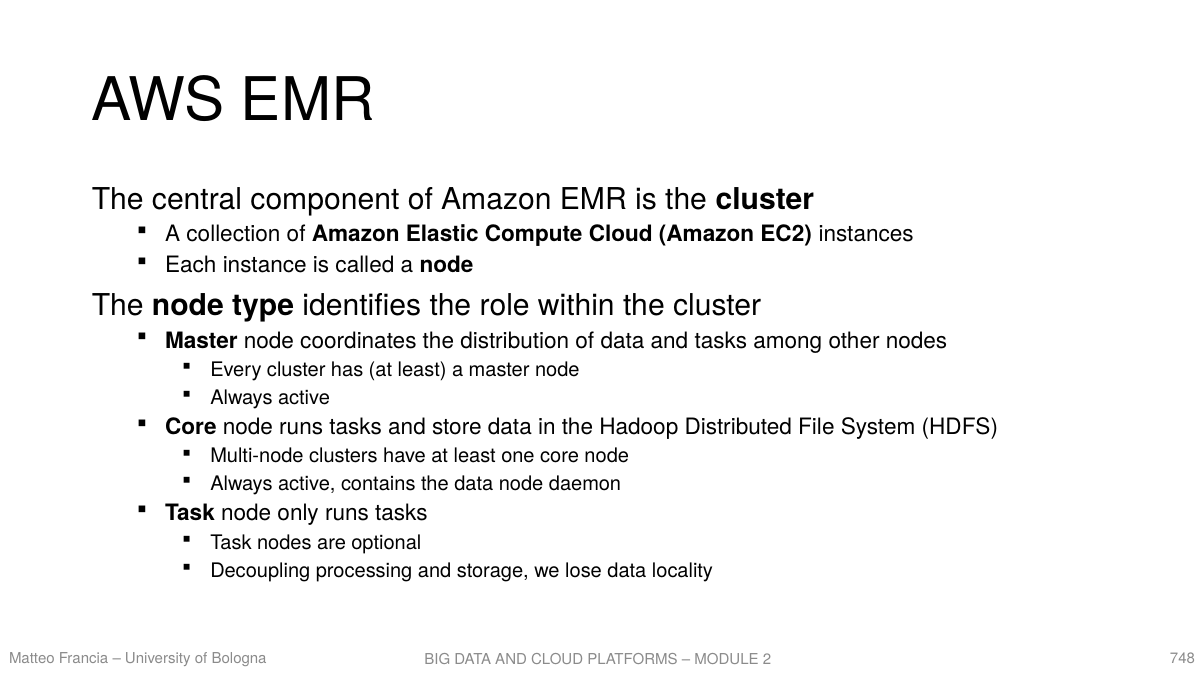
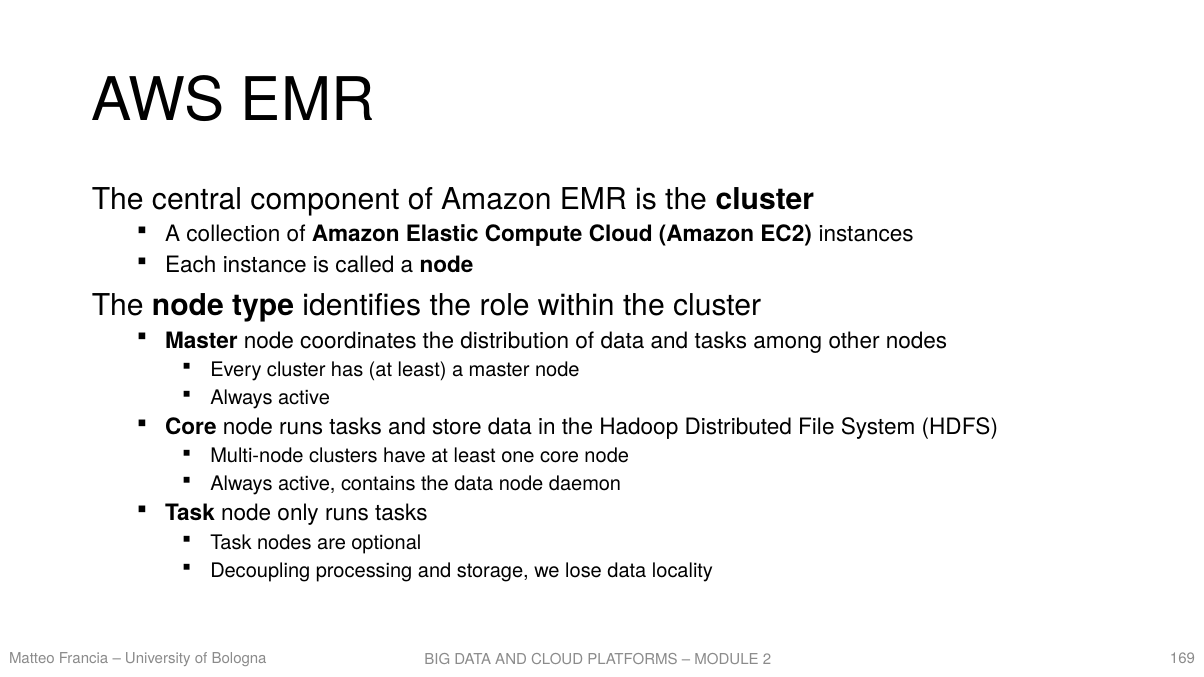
748: 748 -> 169
